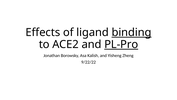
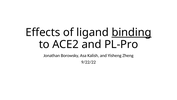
PL-Pro underline: present -> none
